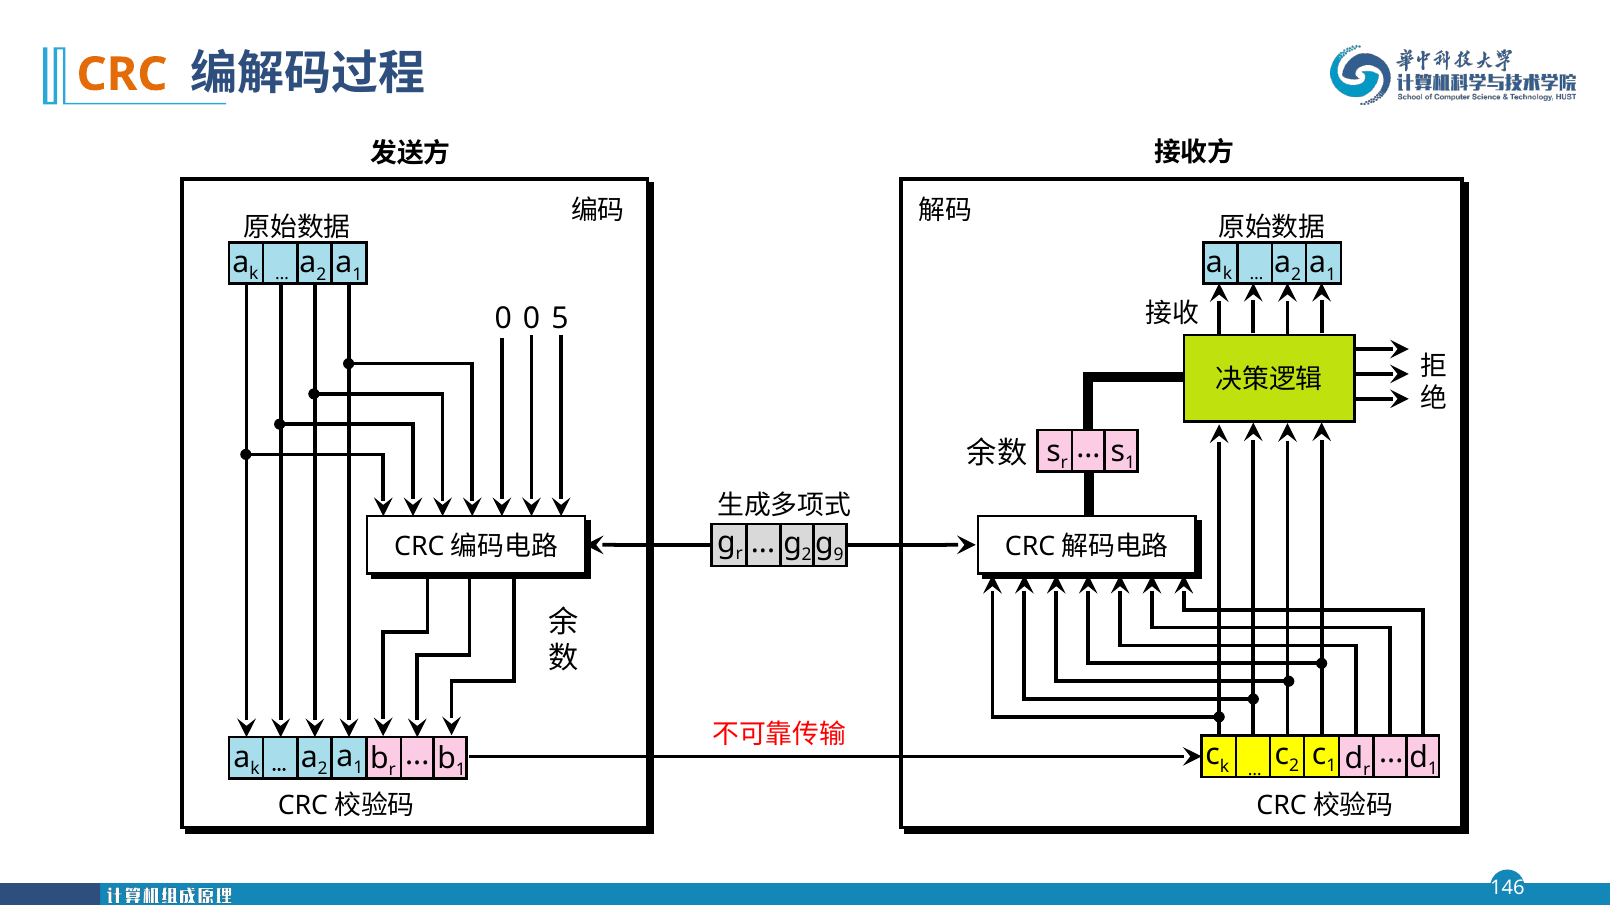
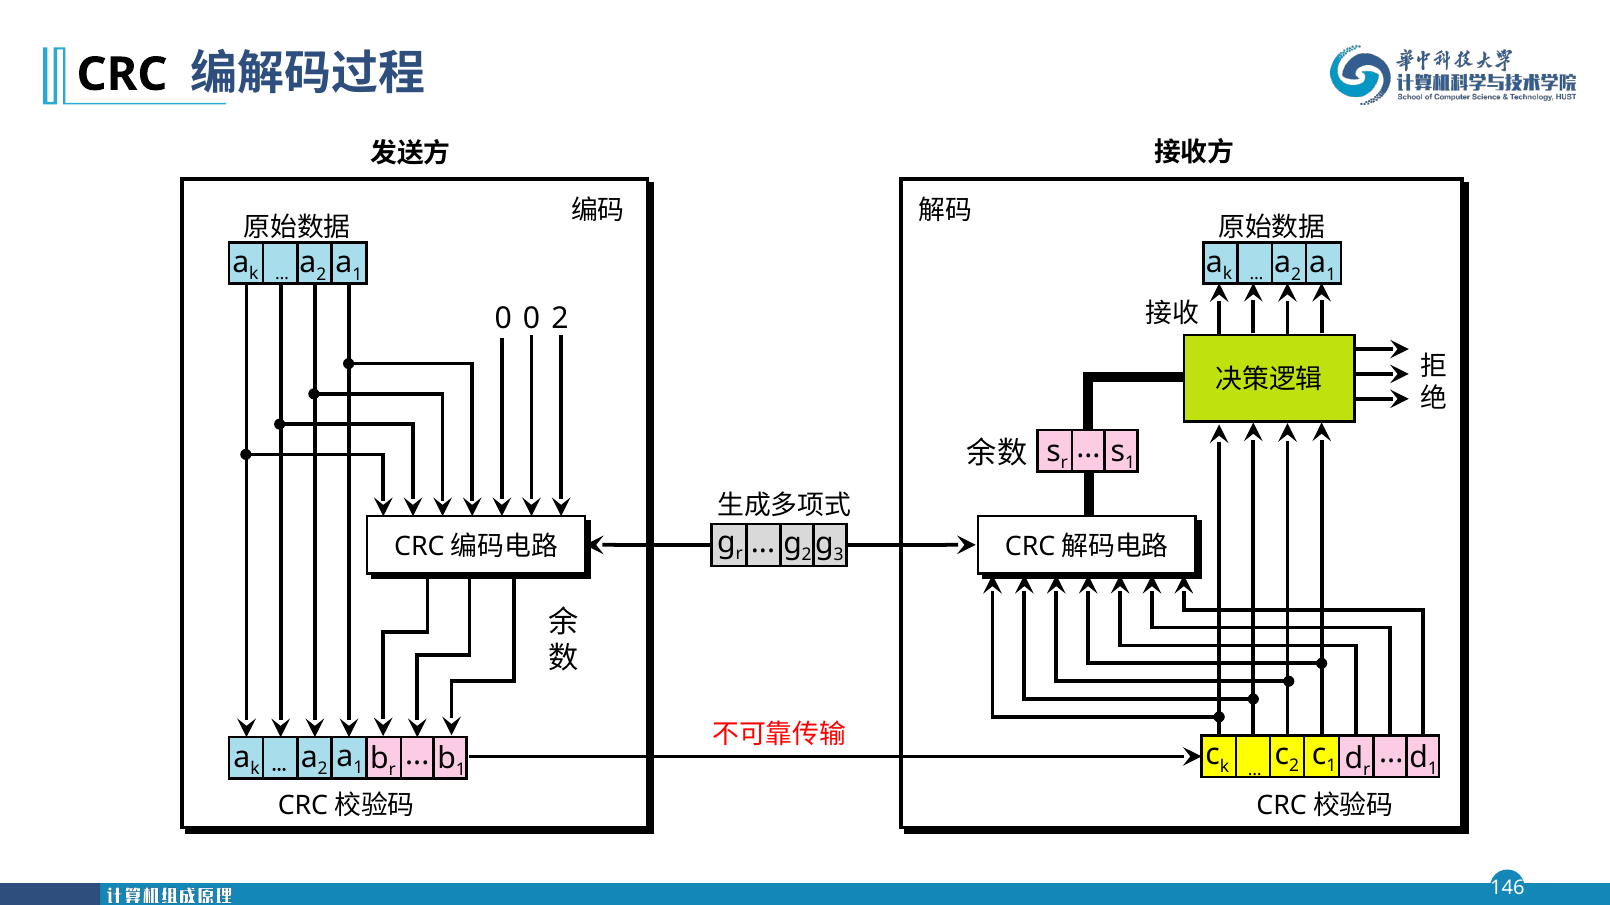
CRC colour: orange -> black
0 5: 5 -> 2
9: 9 -> 3
